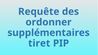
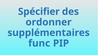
Requête: Requête -> Spécifier
tiret: tiret -> func
